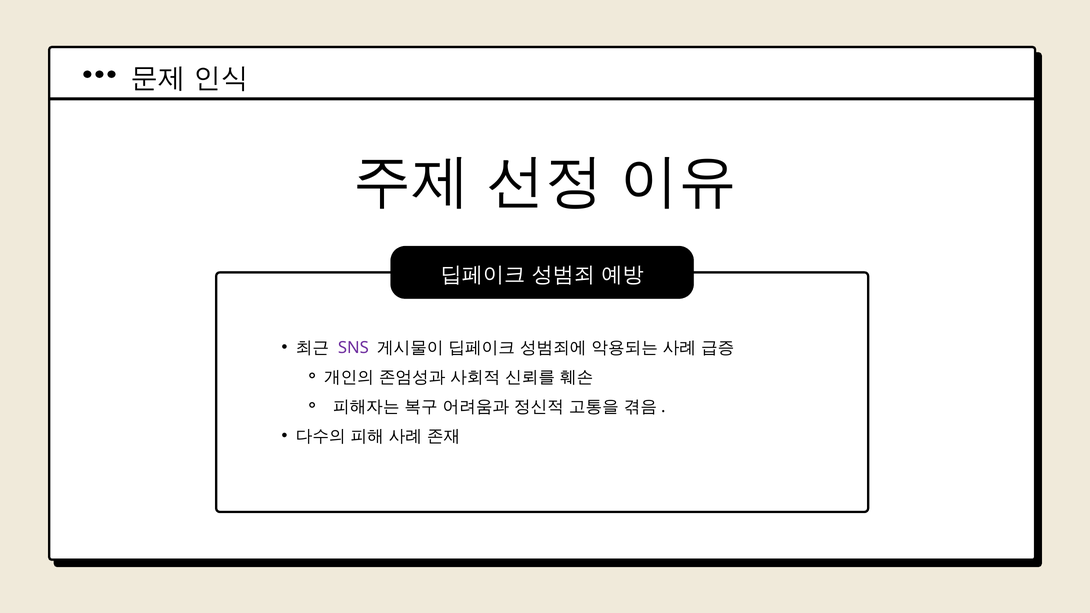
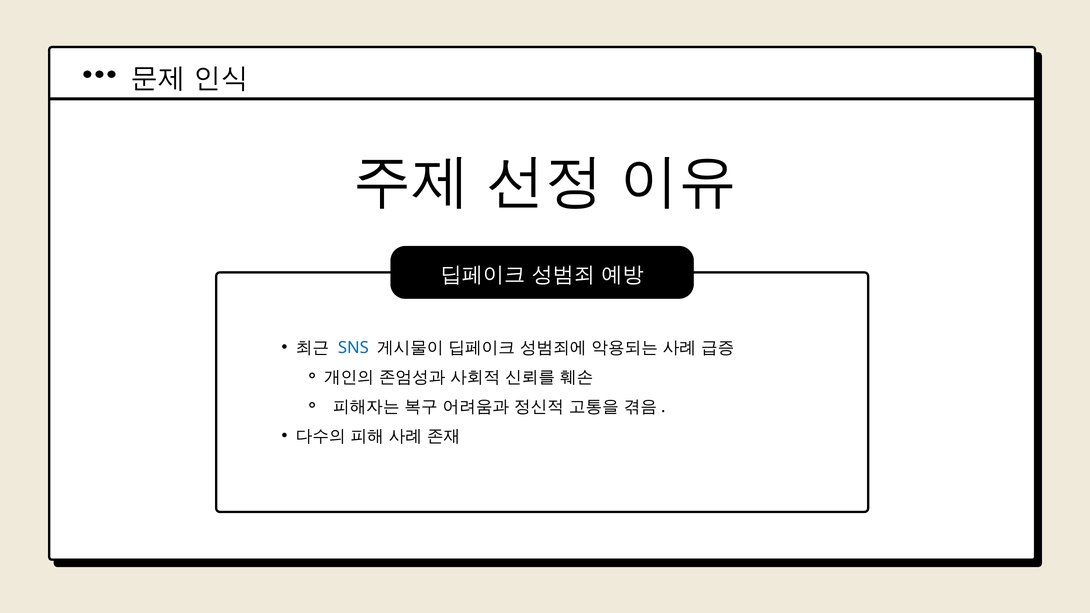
SNS colour: purple -> blue
